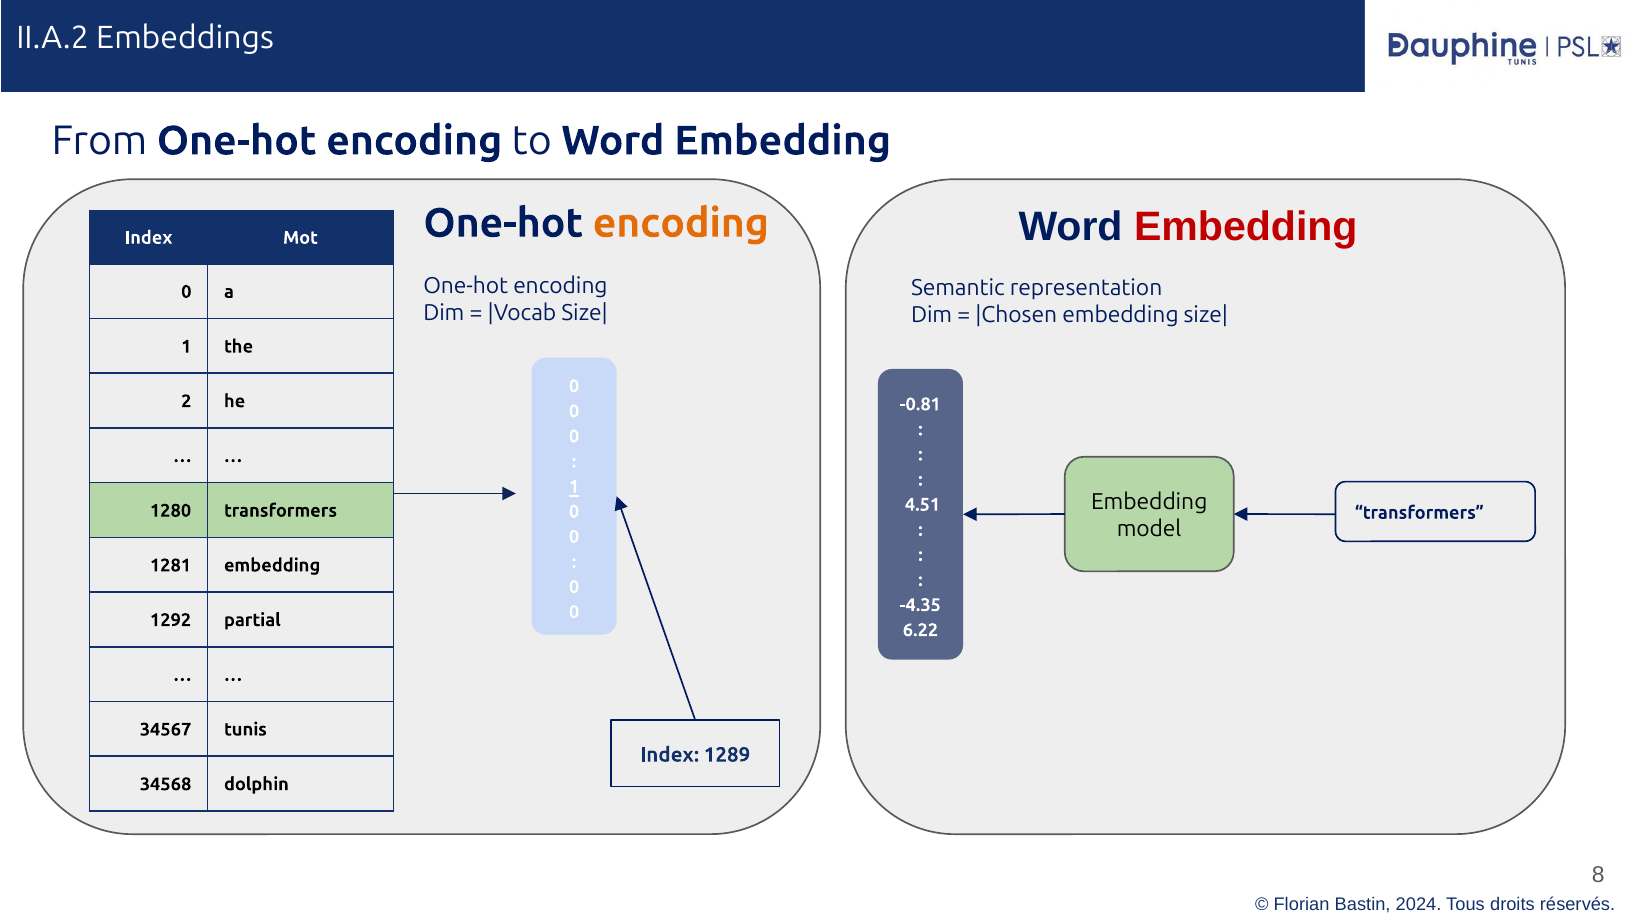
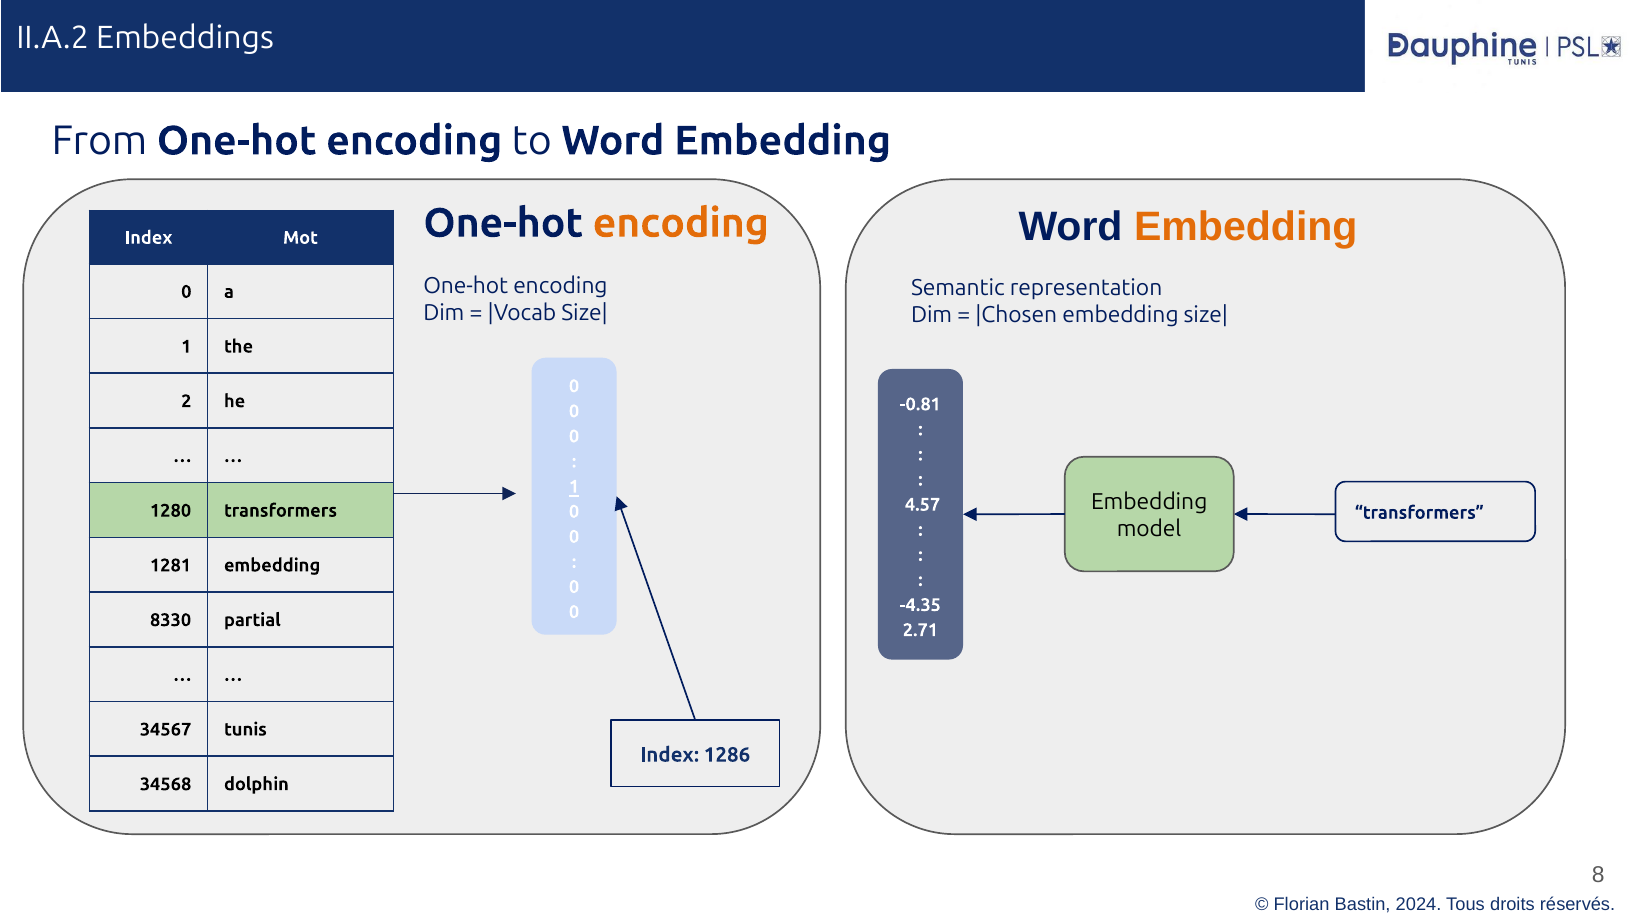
Embedding at (1246, 227) colour: red -> orange
4.51: 4.51 -> 4.57
1292: 1292 -> 8330
6.22: 6.22 -> 2.71
1289: 1289 -> 1286
